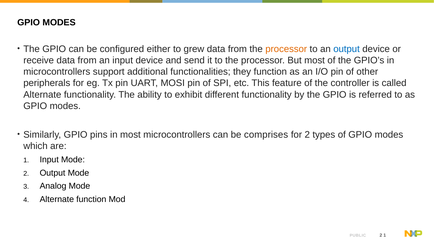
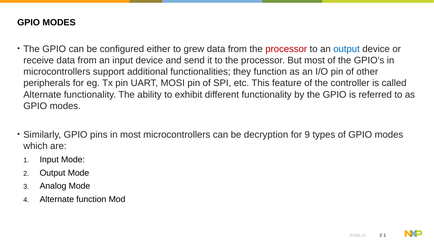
processor at (286, 49) colour: orange -> red
comprises: comprises -> decryption
for 2: 2 -> 9
